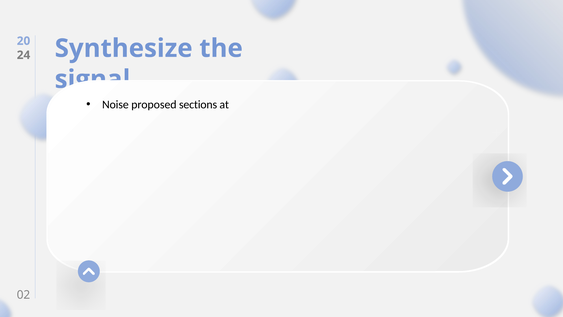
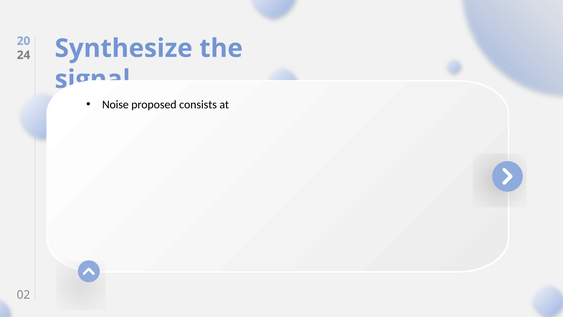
sections: sections -> consists
